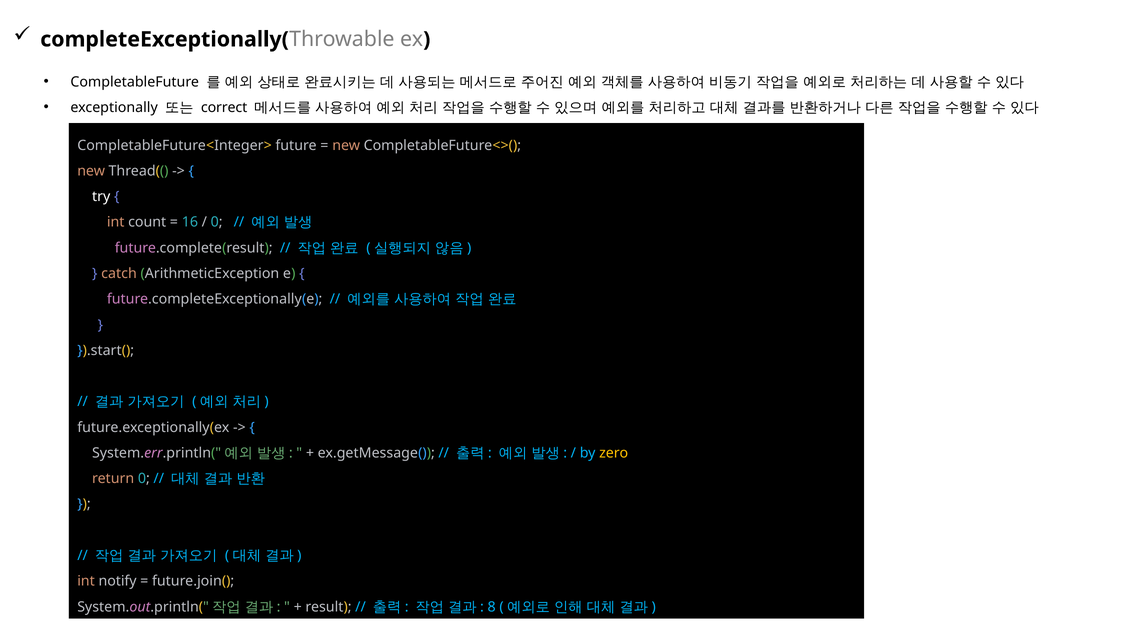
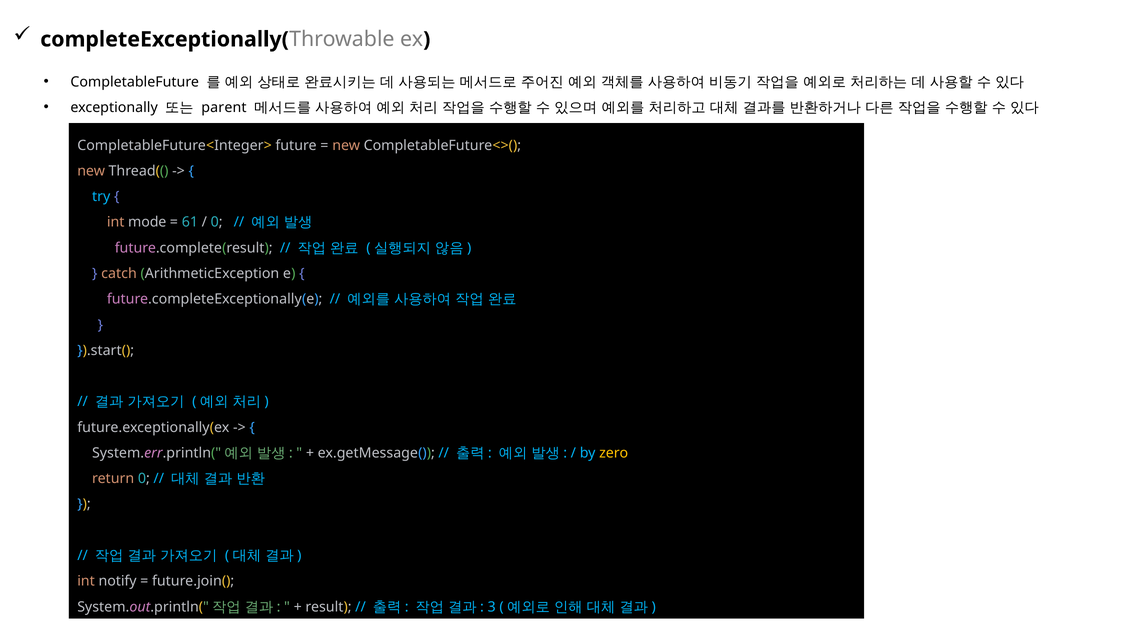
correct: correct -> parent
try colour: white -> light blue
count: count -> mode
16: 16 -> 61
8: 8 -> 3
